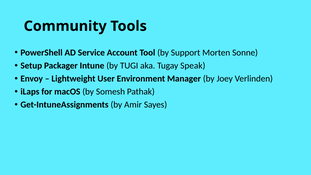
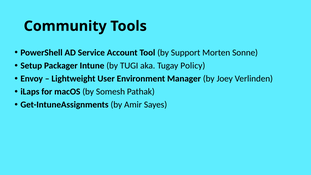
Speak: Speak -> Policy
